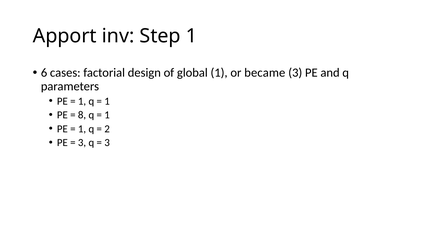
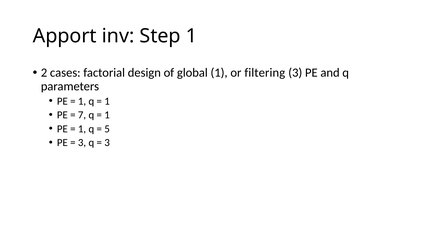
6: 6 -> 2
became: became -> filtering
8: 8 -> 7
2: 2 -> 5
